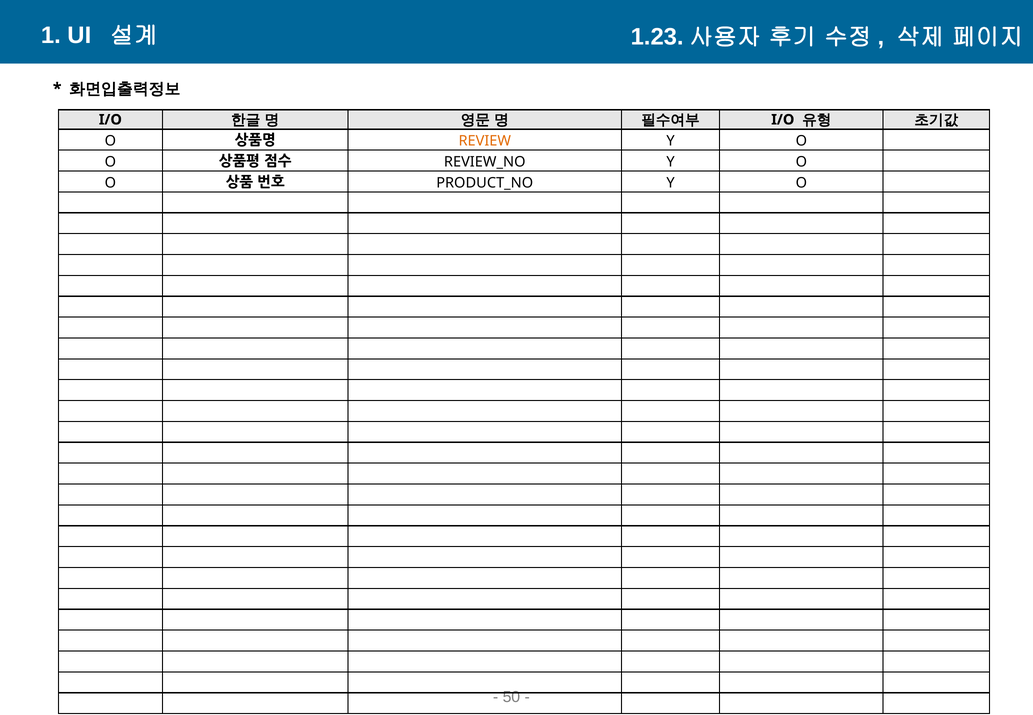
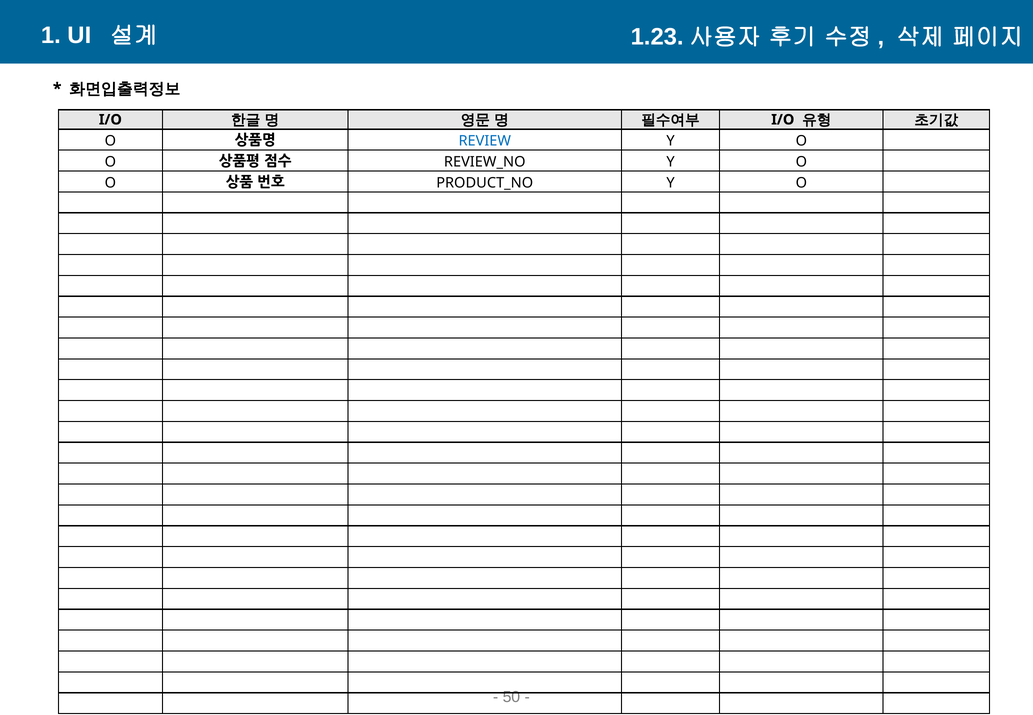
REVIEW colour: orange -> blue
